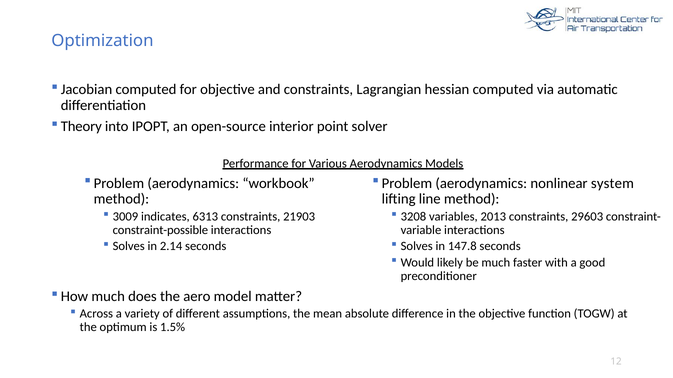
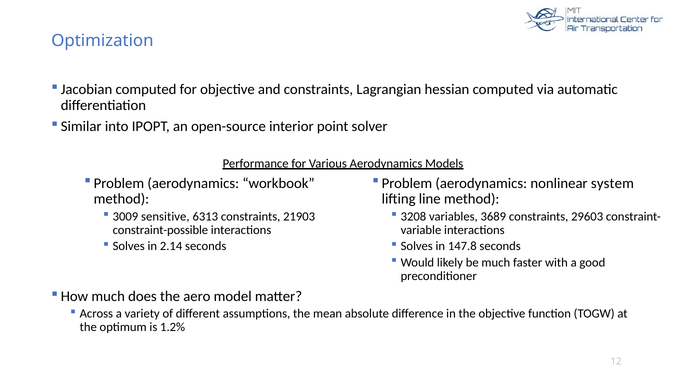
Theory: Theory -> Similar
indicates: indicates -> sensitive
2013: 2013 -> 3689
1.5%: 1.5% -> 1.2%
